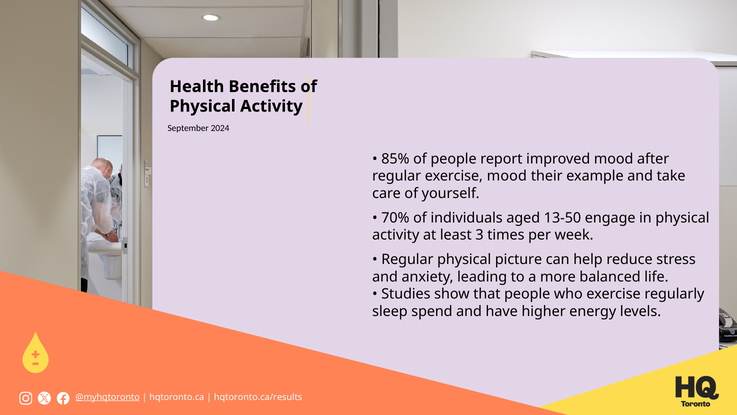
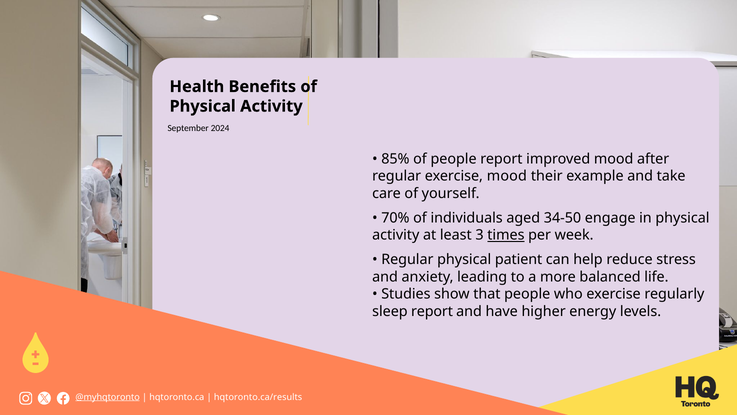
13-50: 13-50 -> 34-50
times underline: none -> present
picture: picture -> patient
sleep spend: spend -> report
